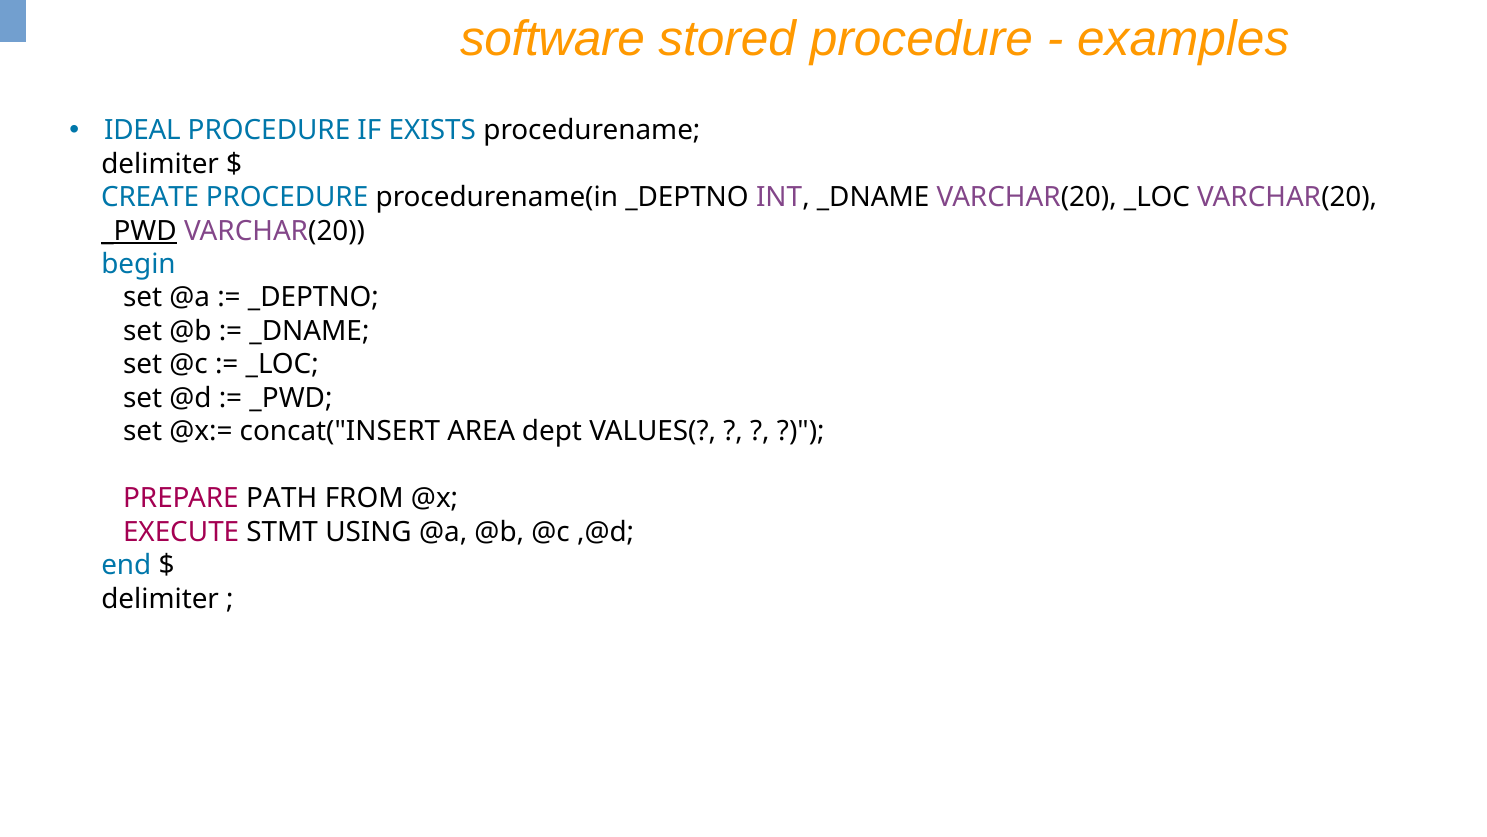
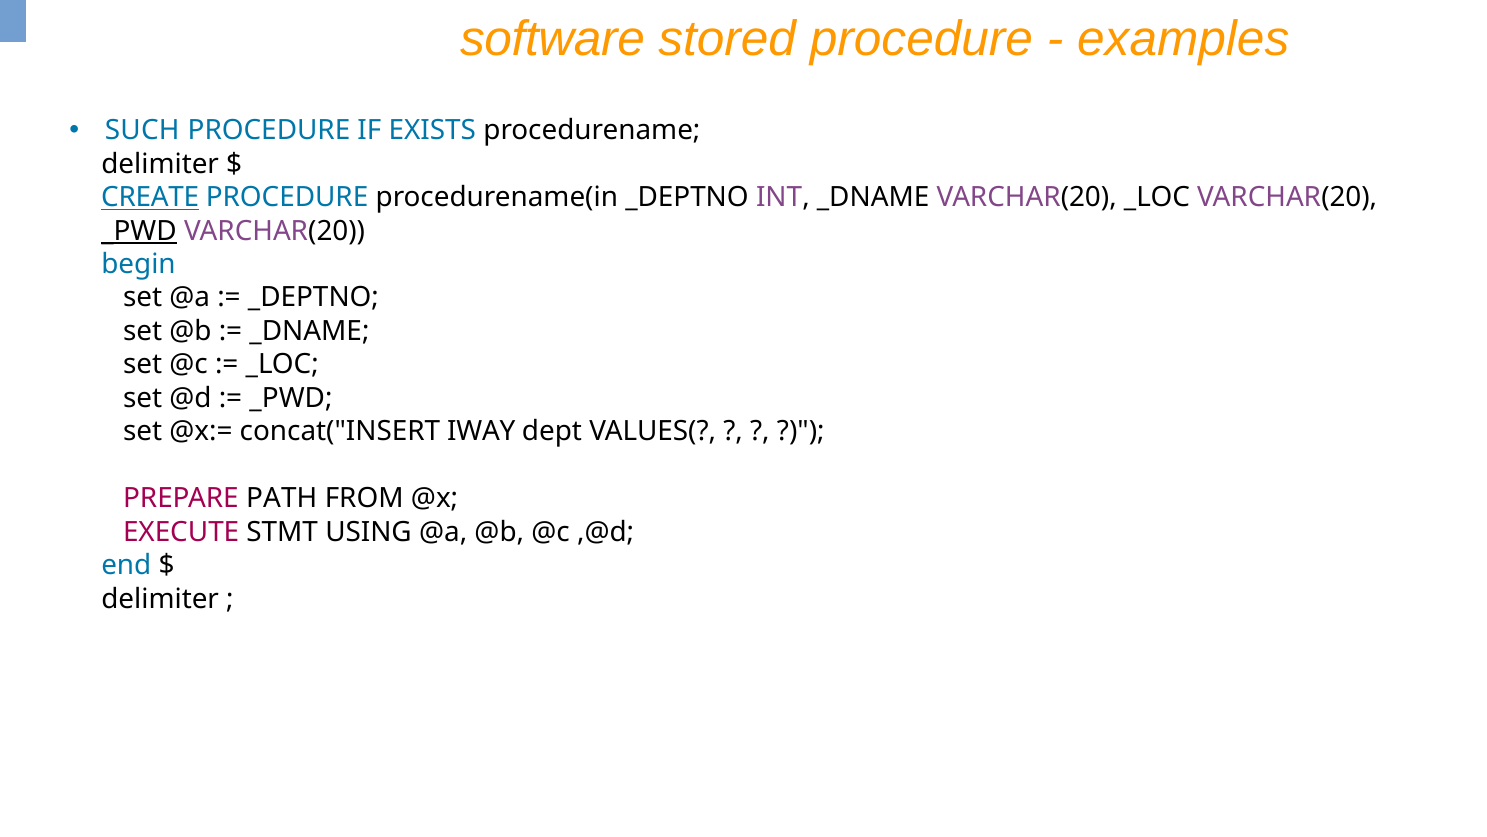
IDEAL: IDEAL -> SUCH
CREATE underline: none -> present
AREA: AREA -> IWAY
